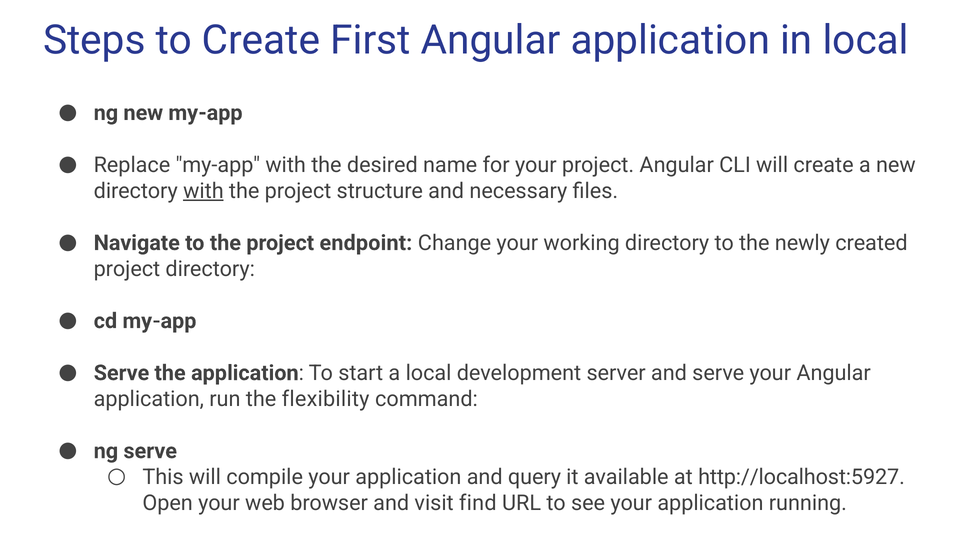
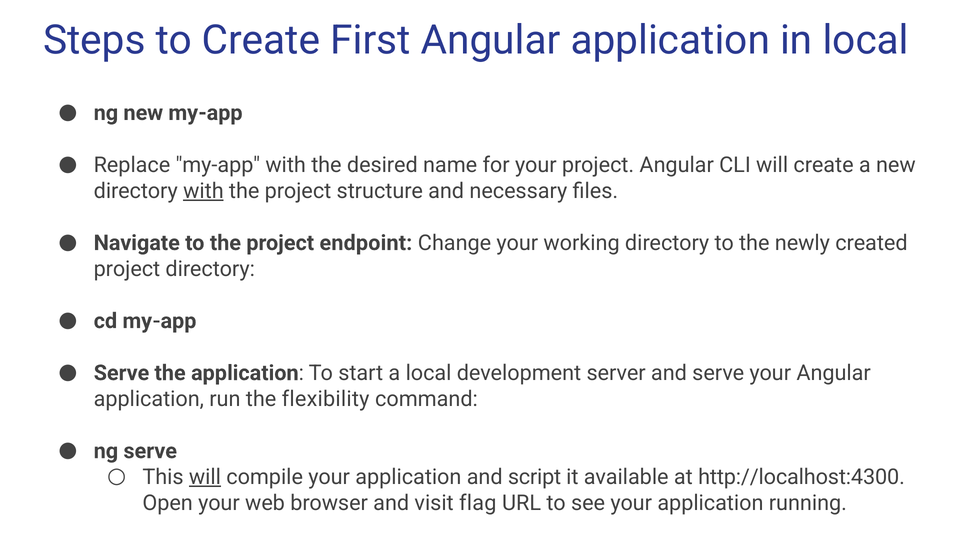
will at (205, 477) underline: none -> present
query: query -> script
http://localhost:5927: http://localhost:5927 -> http://localhost:4300
find: find -> flag
